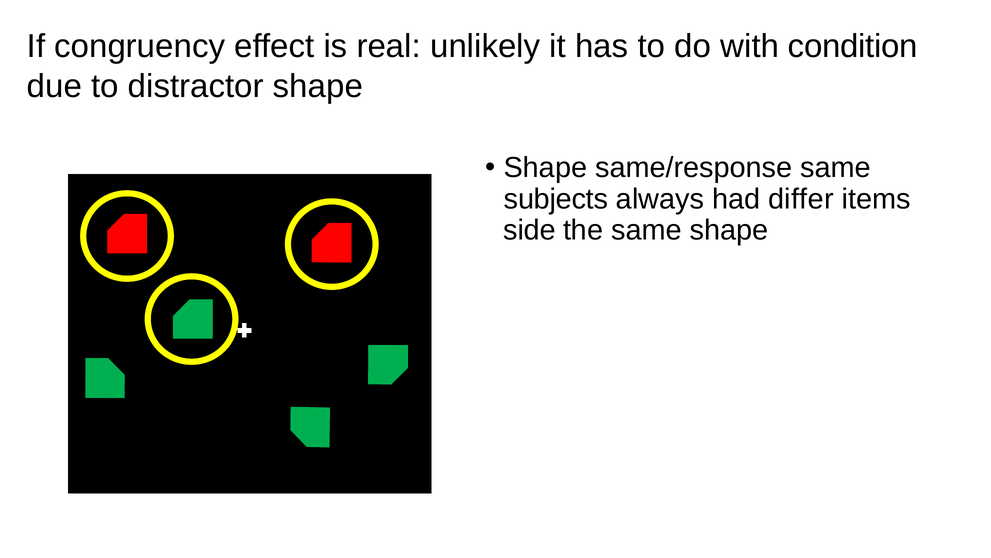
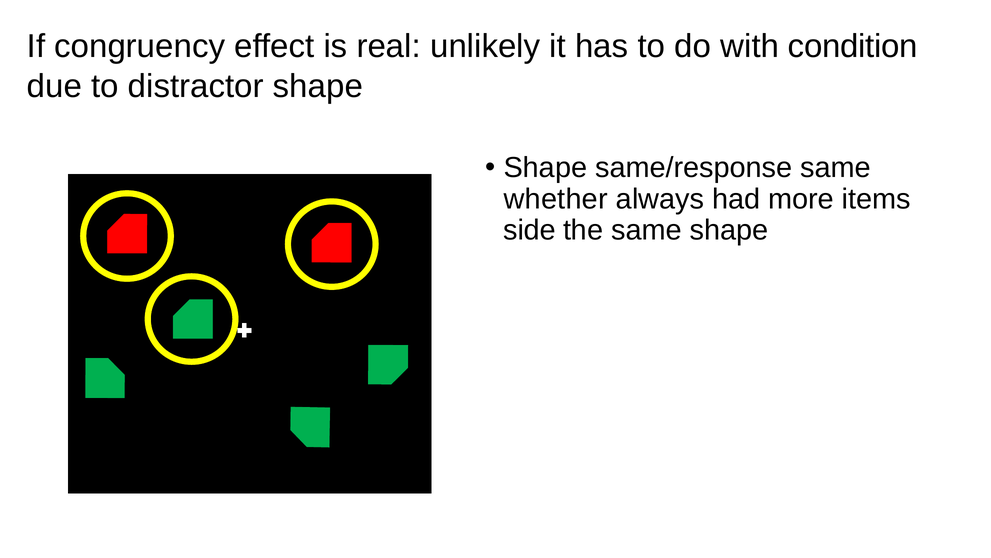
subjects: subjects -> whether
differ: differ -> more
